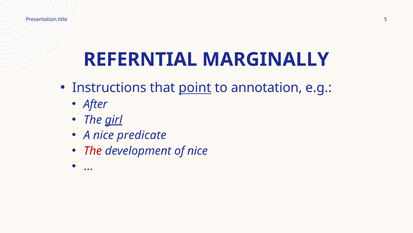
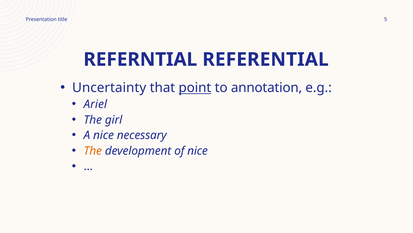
MARGINALLY: MARGINALLY -> REFERENTIAL
Instructions: Instructions -> Uncertainty
After: After -> Ariel
girl underline: present -> none
predicate: predicate -> necessary
The at (93, 150) colour: red -> orange
